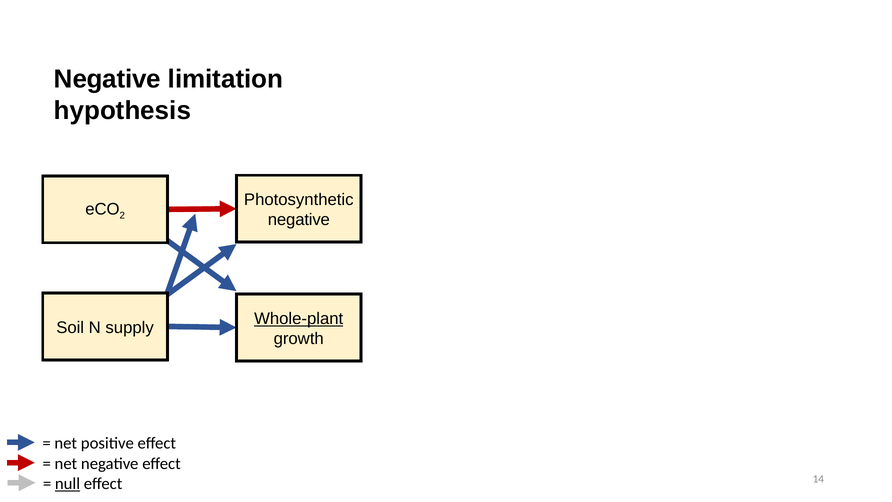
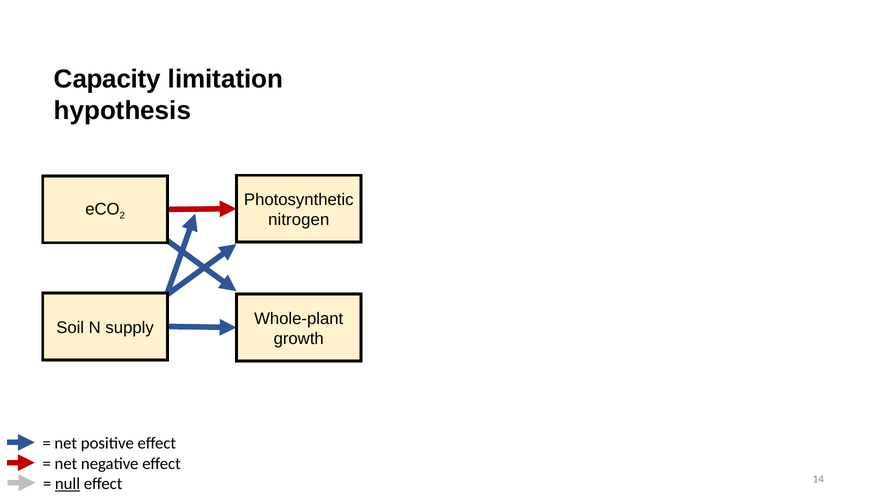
Negative at (107, 79): Negative -> Capacity
negative at (299, 220): negative -> nitrogen
Whole-plant underline: present -> none
